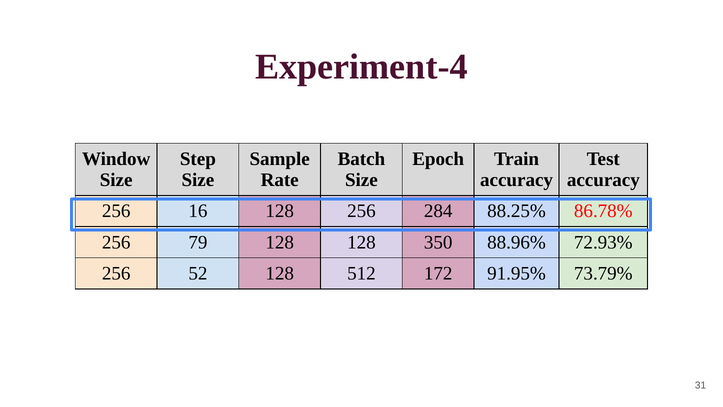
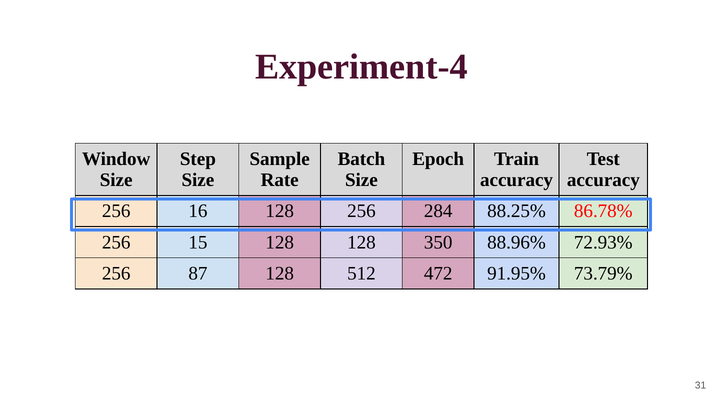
79: 79 -> 15
52: 52 -> 87
172: 172 -> 472
